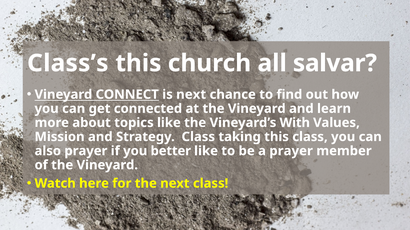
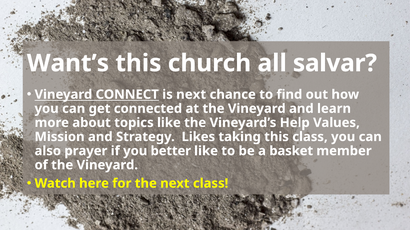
Class’s: Class’s -> Want’s
With: With -> Help
Strategy Class: Class -> Likes
a prayer: prayer -> basket
